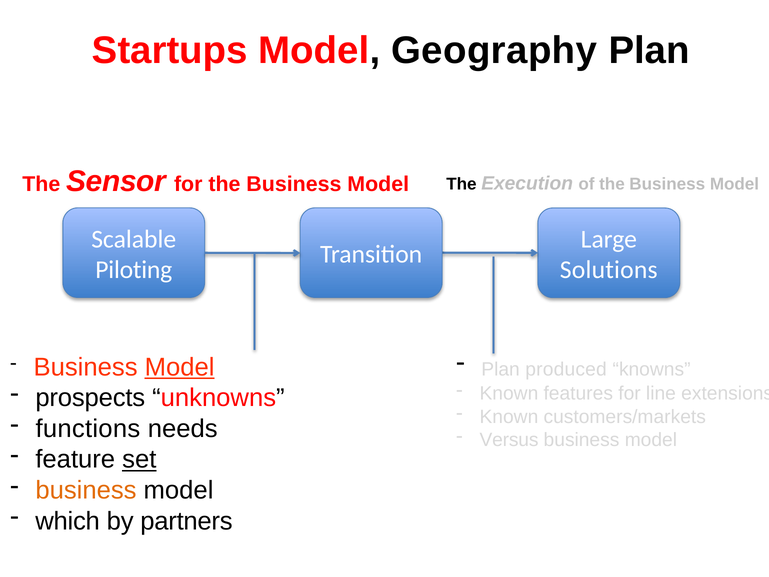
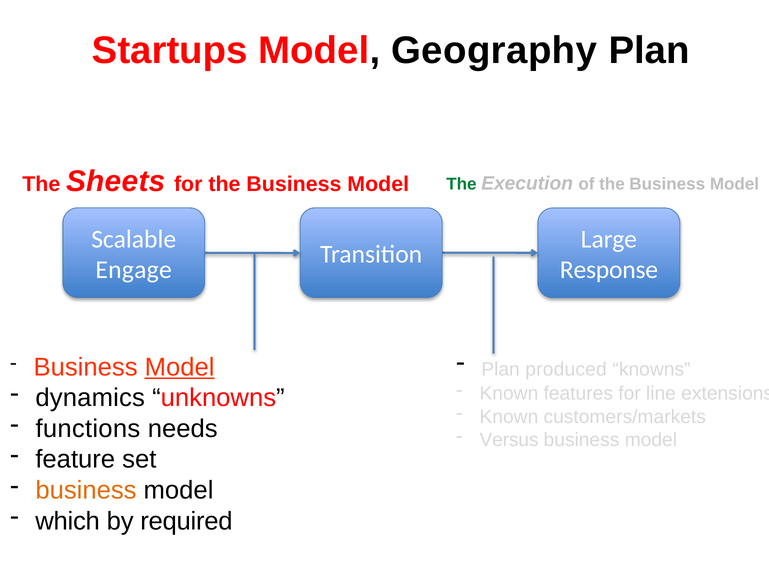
Sensor: Sensor -> Sheets
The at (461, 184) colour: black -> green
Piloting: Piloting -> Engage
Solutions: Solutions -> Response
prospects: prospects -> dynamics
set underline: present -> none
partners: partners -> required
